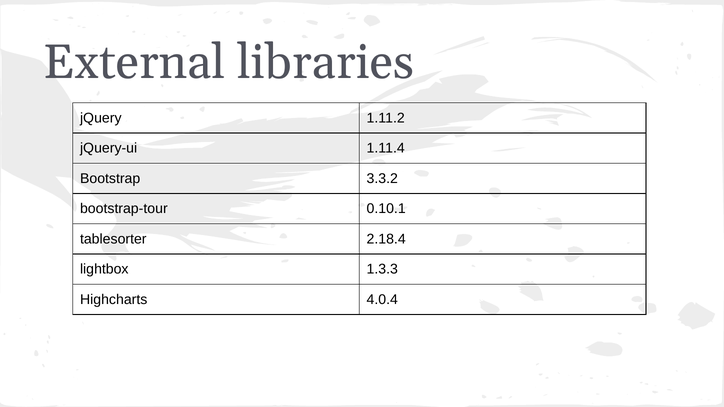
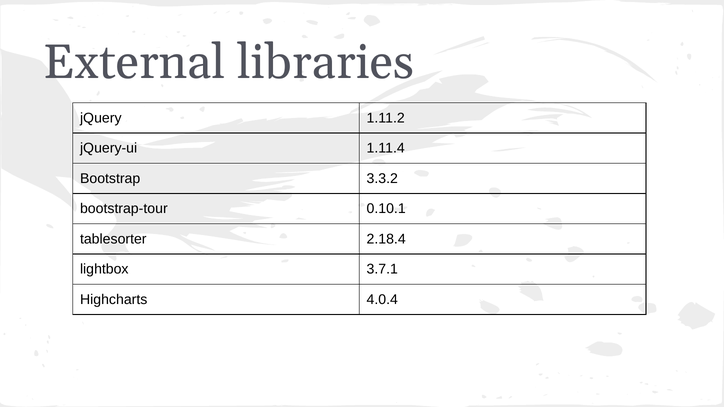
1.3.3: 1.3.3 -> 3.7.1
